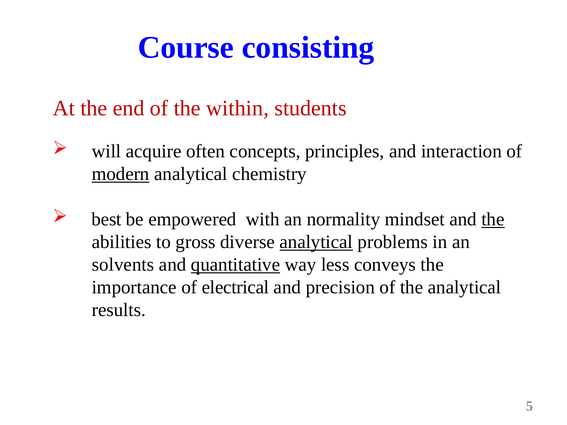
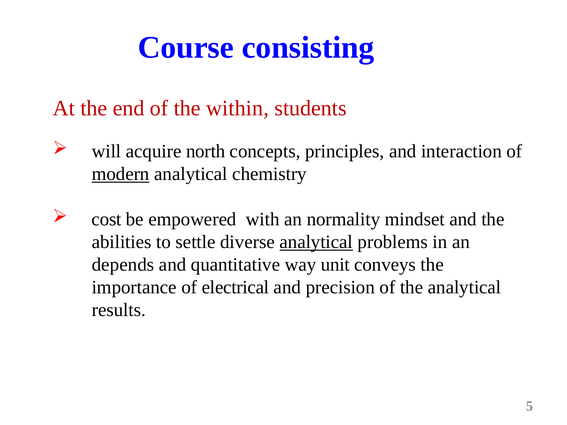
often: often -> north
best: best -> cost
the at (493, 220) underline: present -> none
gross: gross -> settle
solvents: solvents -> depends
quantitative underline: present -> none
less: less -> unit
